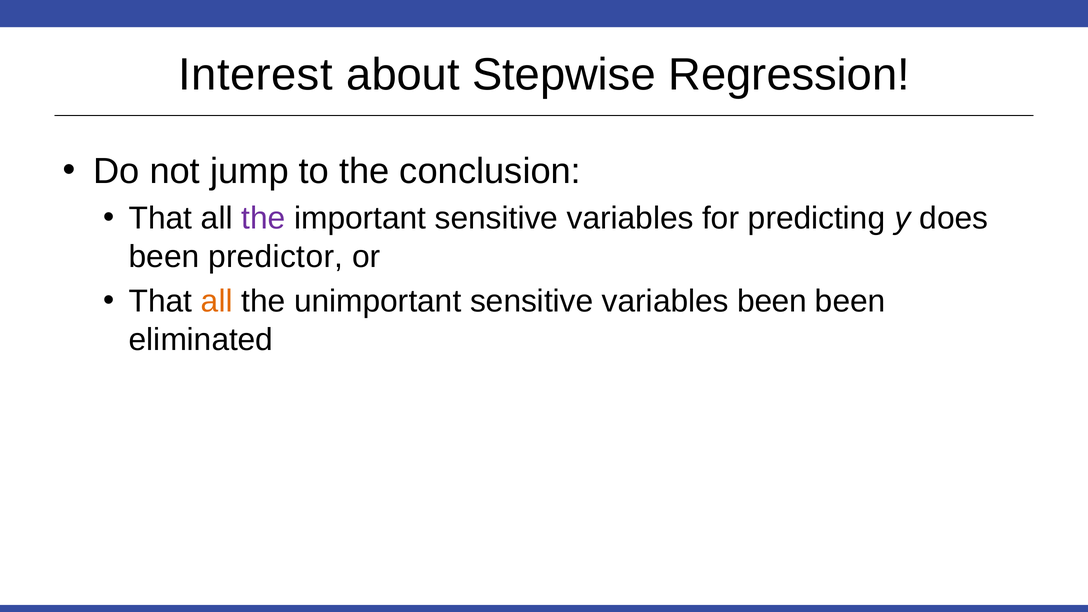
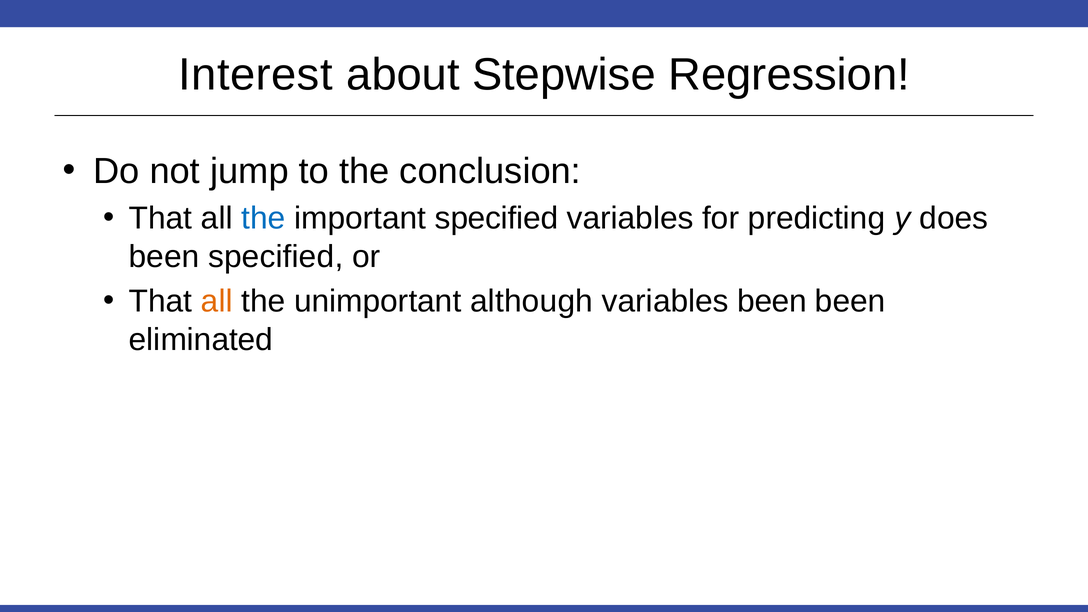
the at (263, 218) colour: purple -> blue
important sensitive: sensitive -> specified
been predictor: predictor -> specified
unimportant sensitive: sensitive -> although
